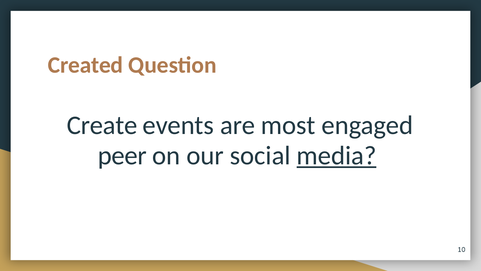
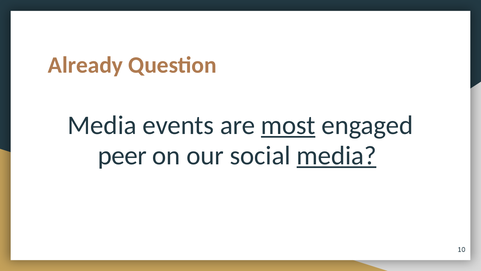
Created: Created -> Already
Create at (102, 125): Create -> Media
most underline: none -> present
